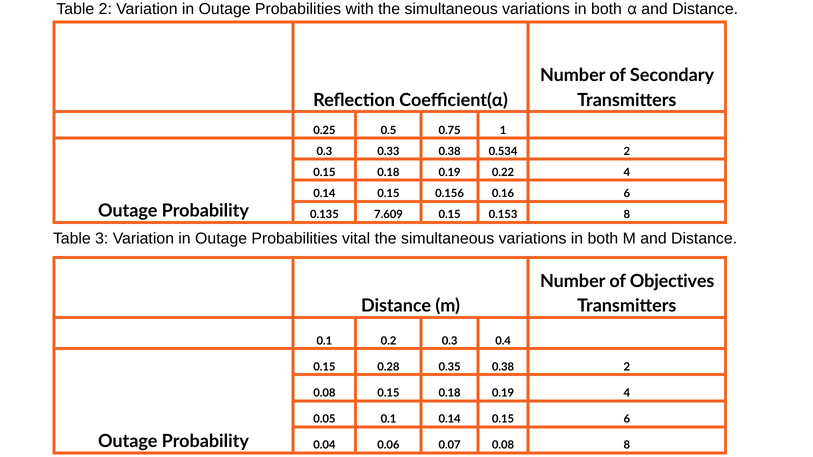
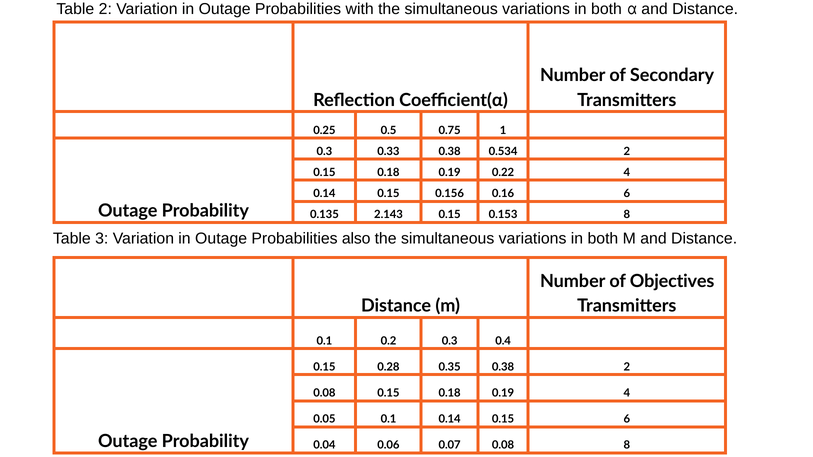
7.609: 7.609 -> 2.143
vital: vital -> also
